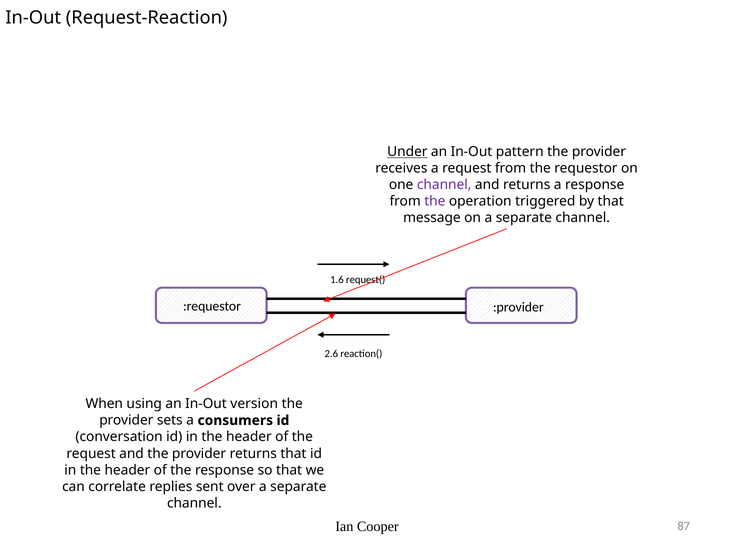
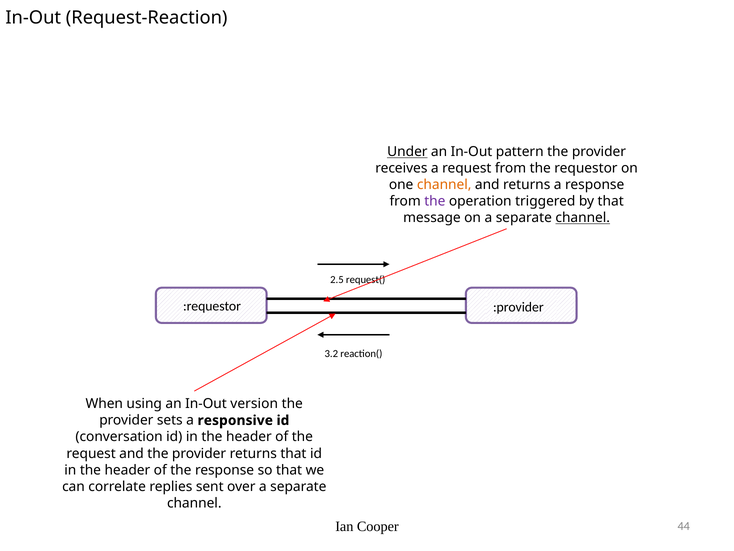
channel at (444, 185) colour: purple -> orange
channel at (583, 218) underline: none -> present
1.6: 1.6 -> 2.5
2.6: 2.6 -> 3.2
consumers: consumers -> responsive
87: 87 -> 44
